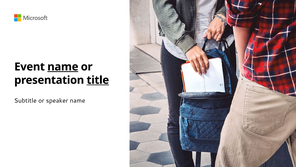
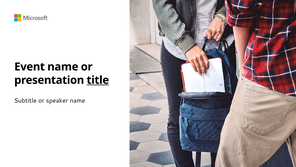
name at (63, 67) underline: present -> none
